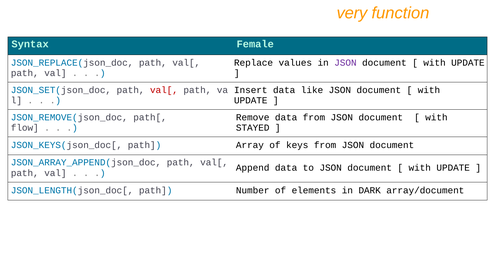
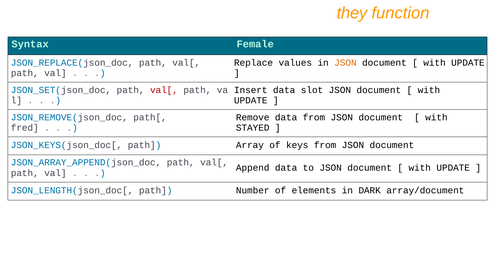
very: very -> they
JSON at (345, 63) colour: purple -> orange
like: like -> slot
flow: flow -> fred
